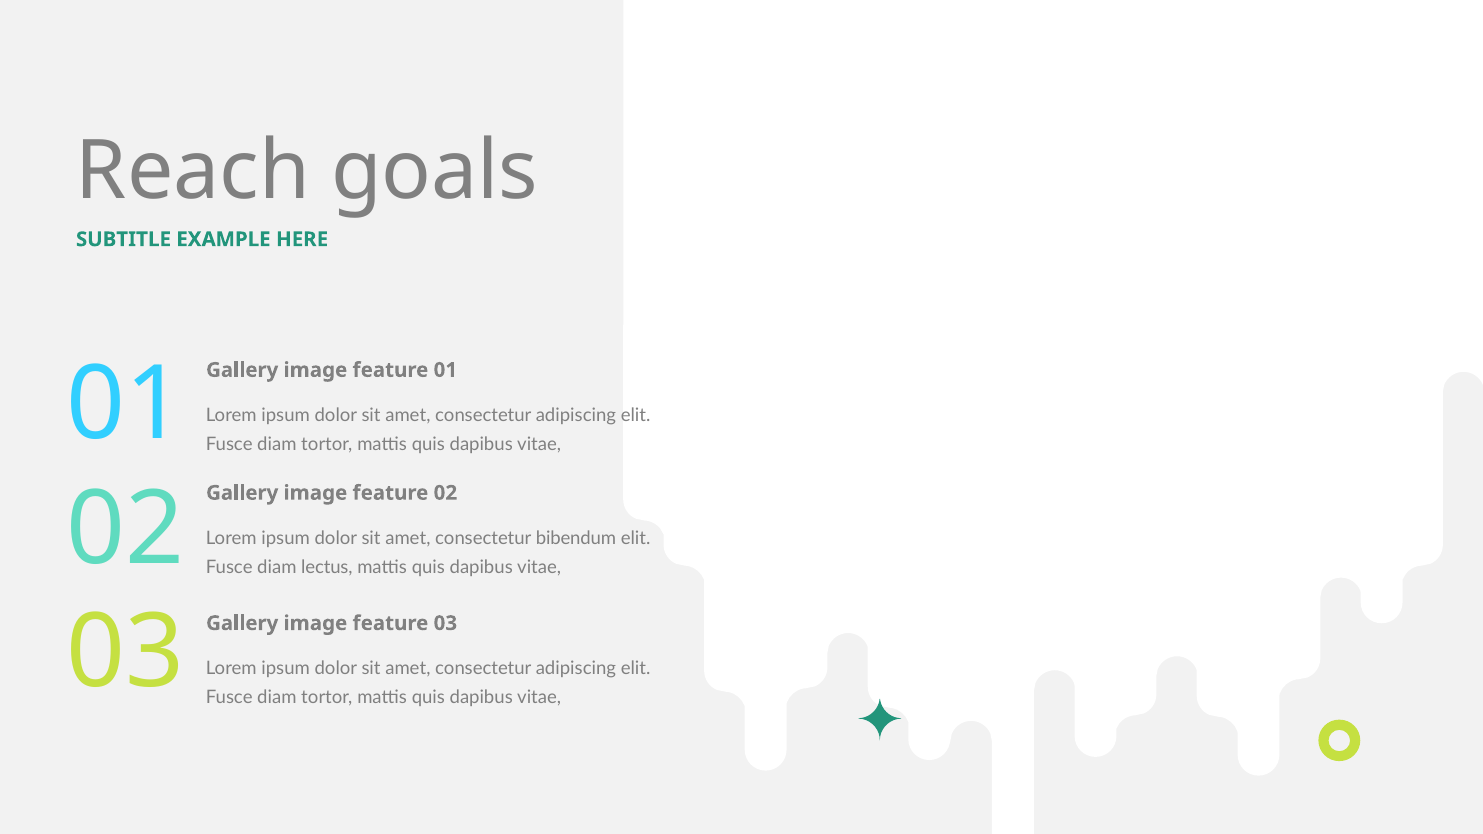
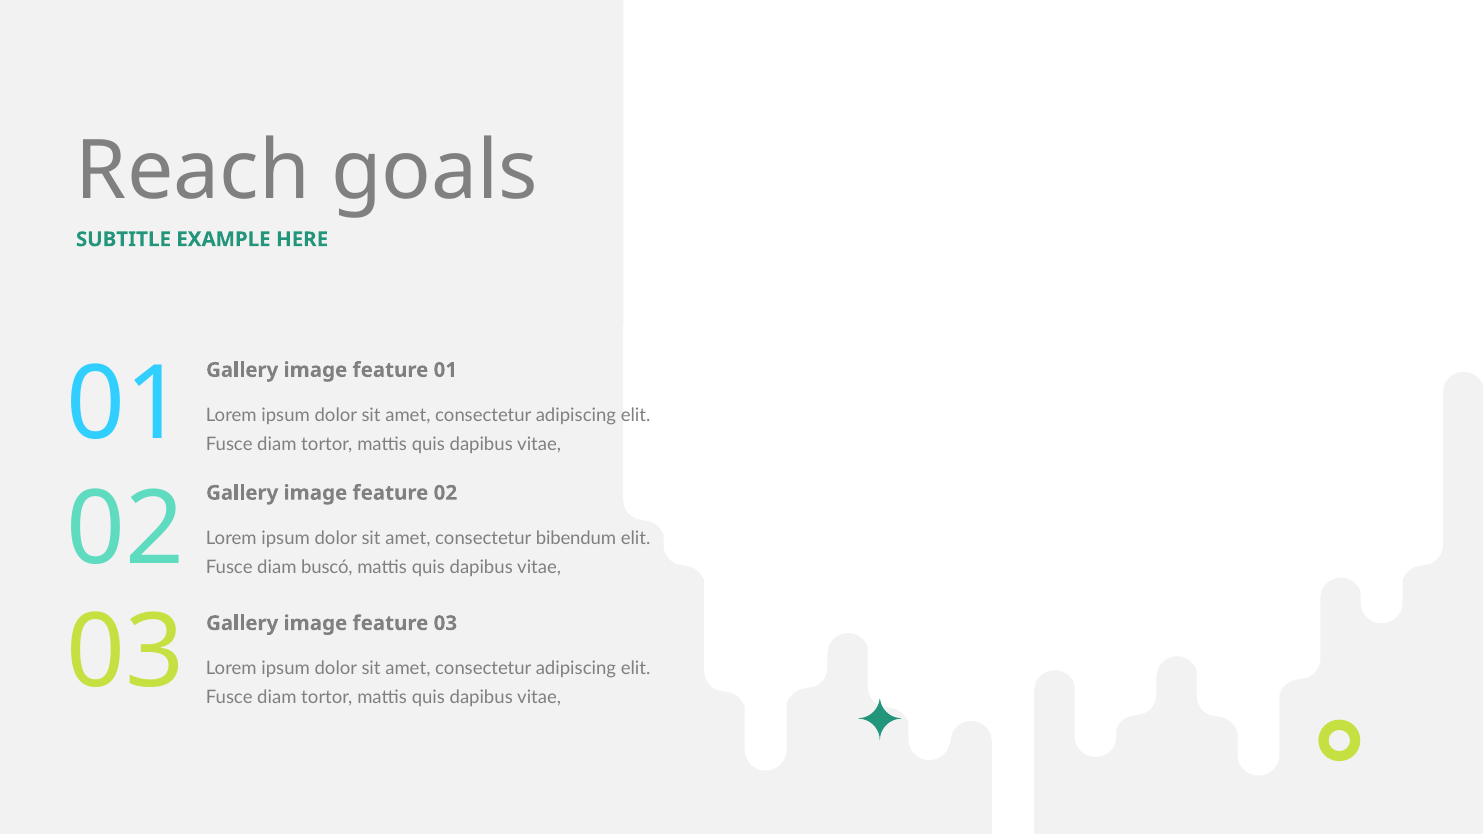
lectus: lectus -> buscó
